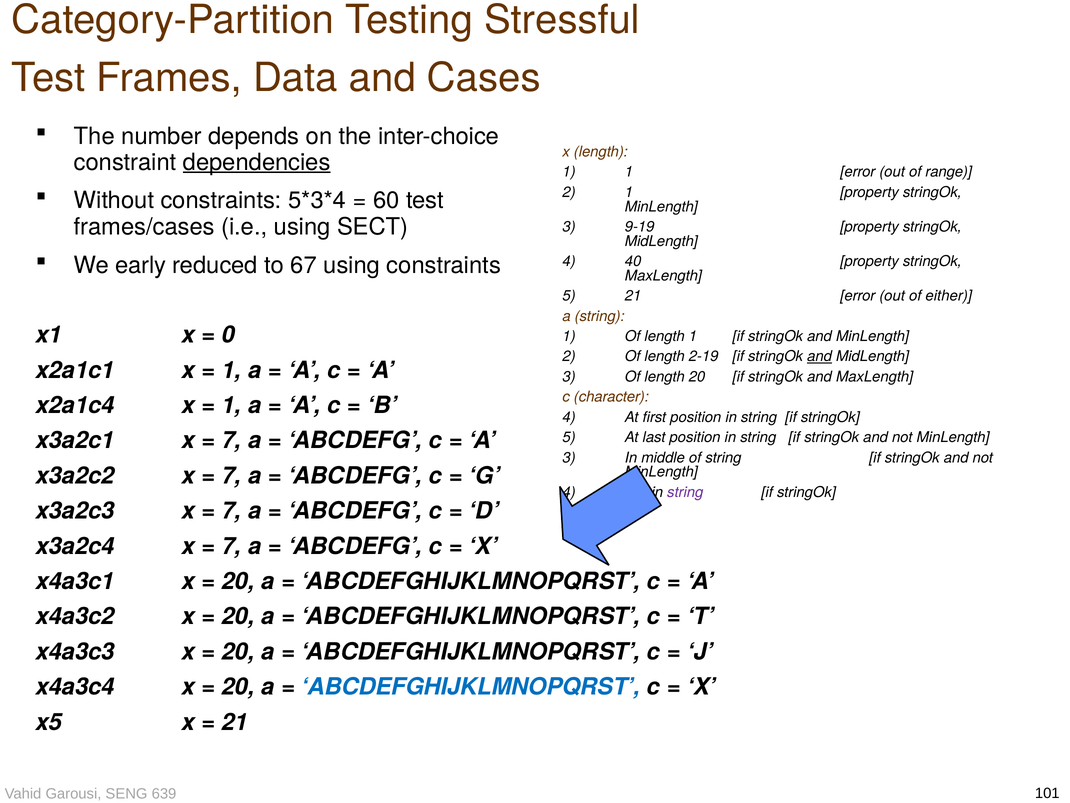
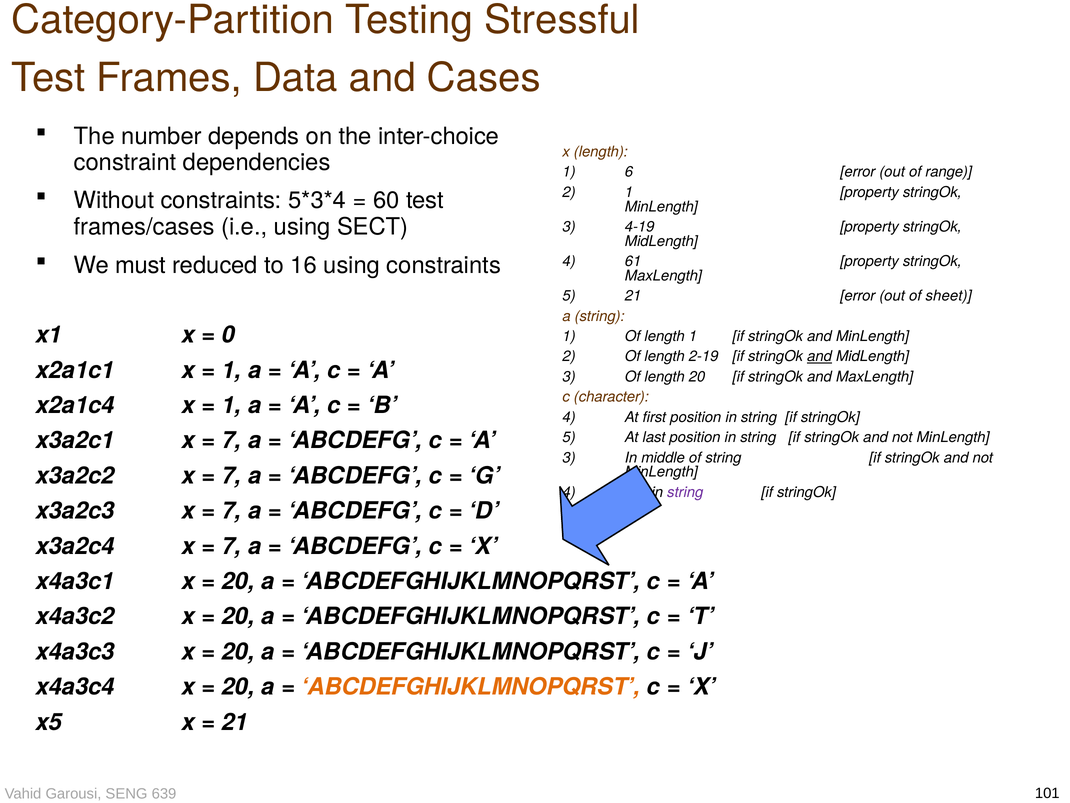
dependencies underline: present -> none
1 1: 1 -> 6
9-19: 9-19 -> 4-19
early: early -> must
67: 67 -> 16
40: 40 -> 61
either: either -> sheet
ABCDEFGHIJKLMNOPQRST at (471, 687) colour: blue -> orange
